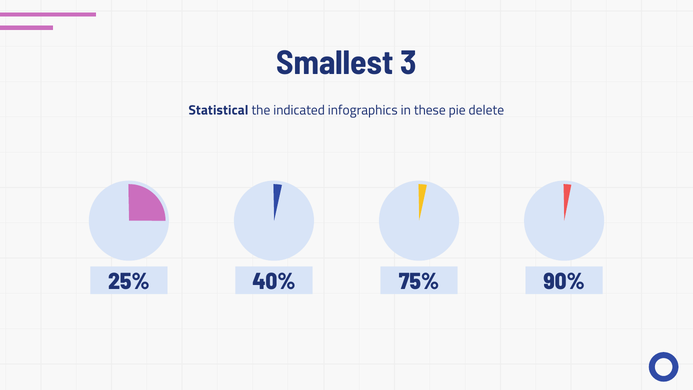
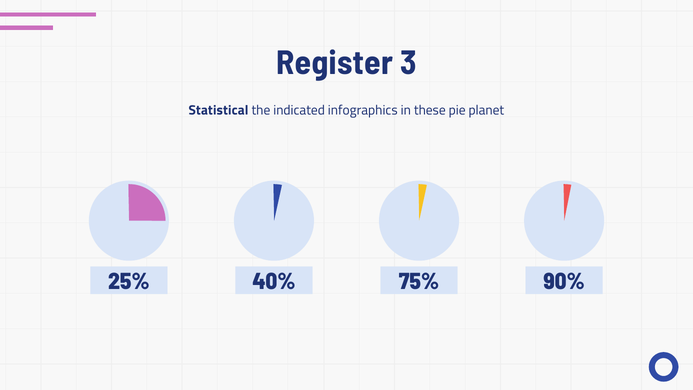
Smallest: Smallest -> Register
delete: delete -> planet
